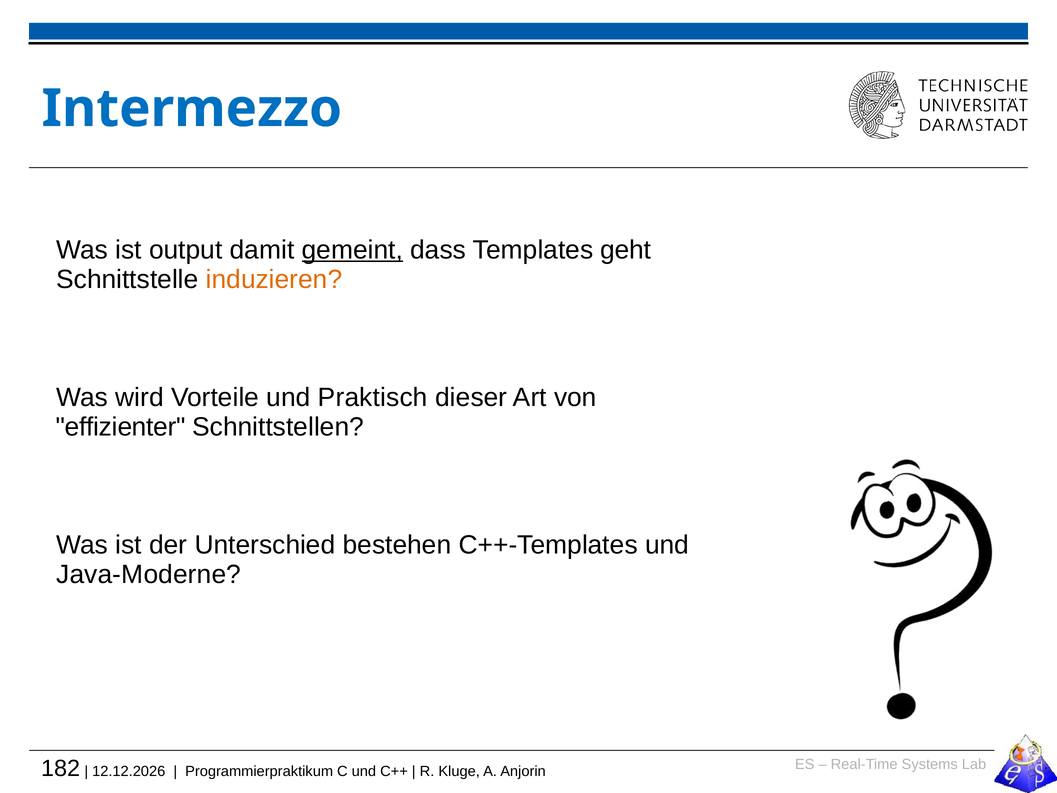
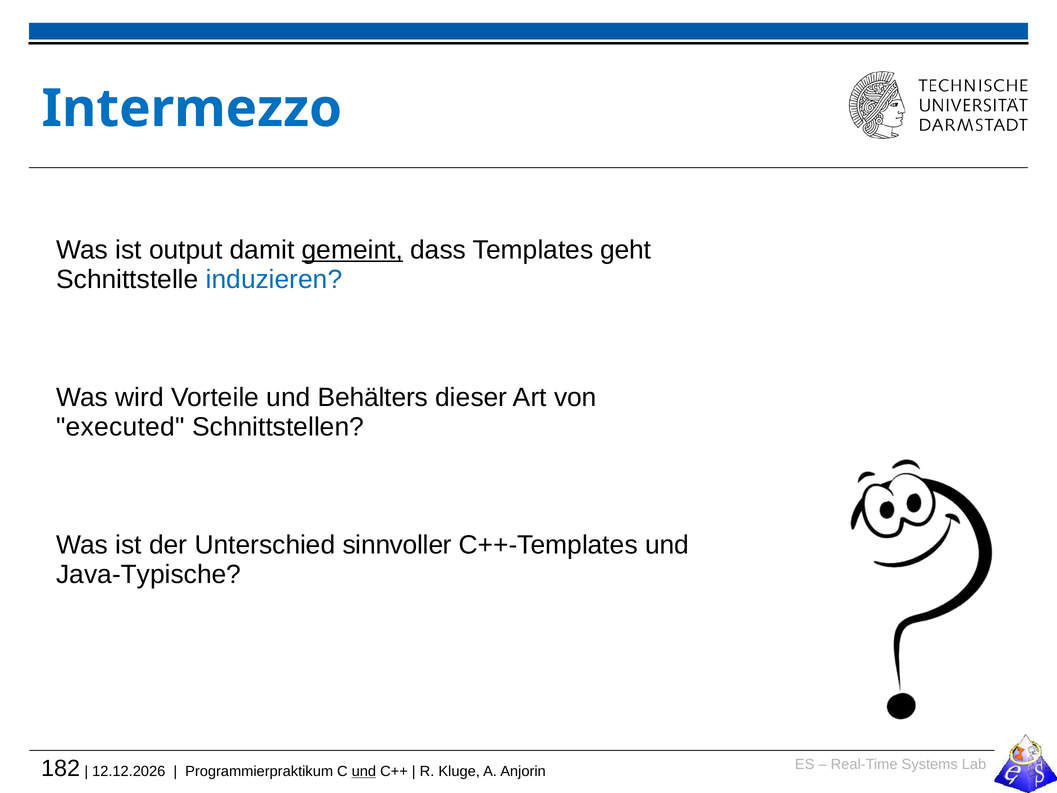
induzieren colour: orange -> blue
Praktisch: Praktisch -> Behälters
effizienter: effizienter -> executed
bestehen: bestehen -> sinnvoller
Java-Moderne: Java-Moderne -> Java-Typische
und at (364, 771) underline: none -> present
